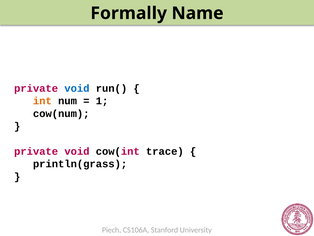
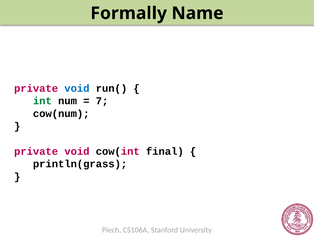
int colour: orange -> green
1: 1 -> 7
trace: trace -> final
